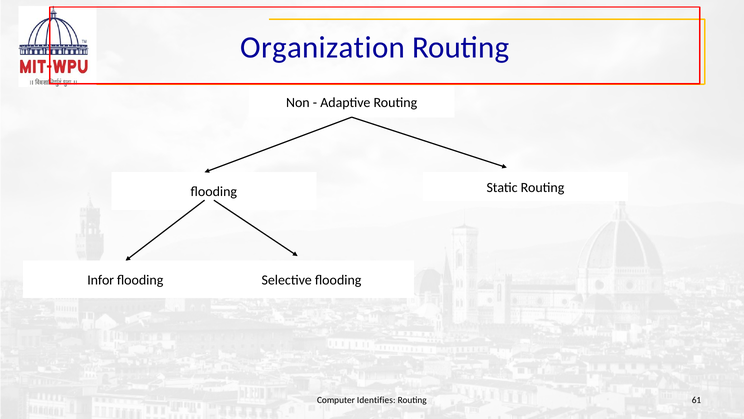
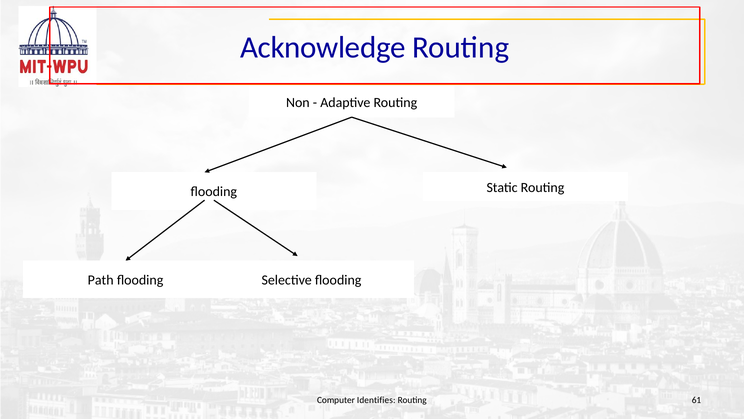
Organization: Organization -> Acknowledge
Infor: Infor -> Path
